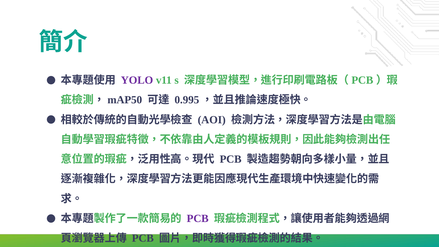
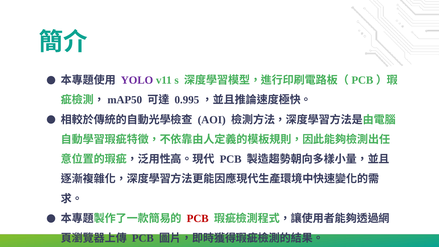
PCB at (198, 218) colour: purple -> red
